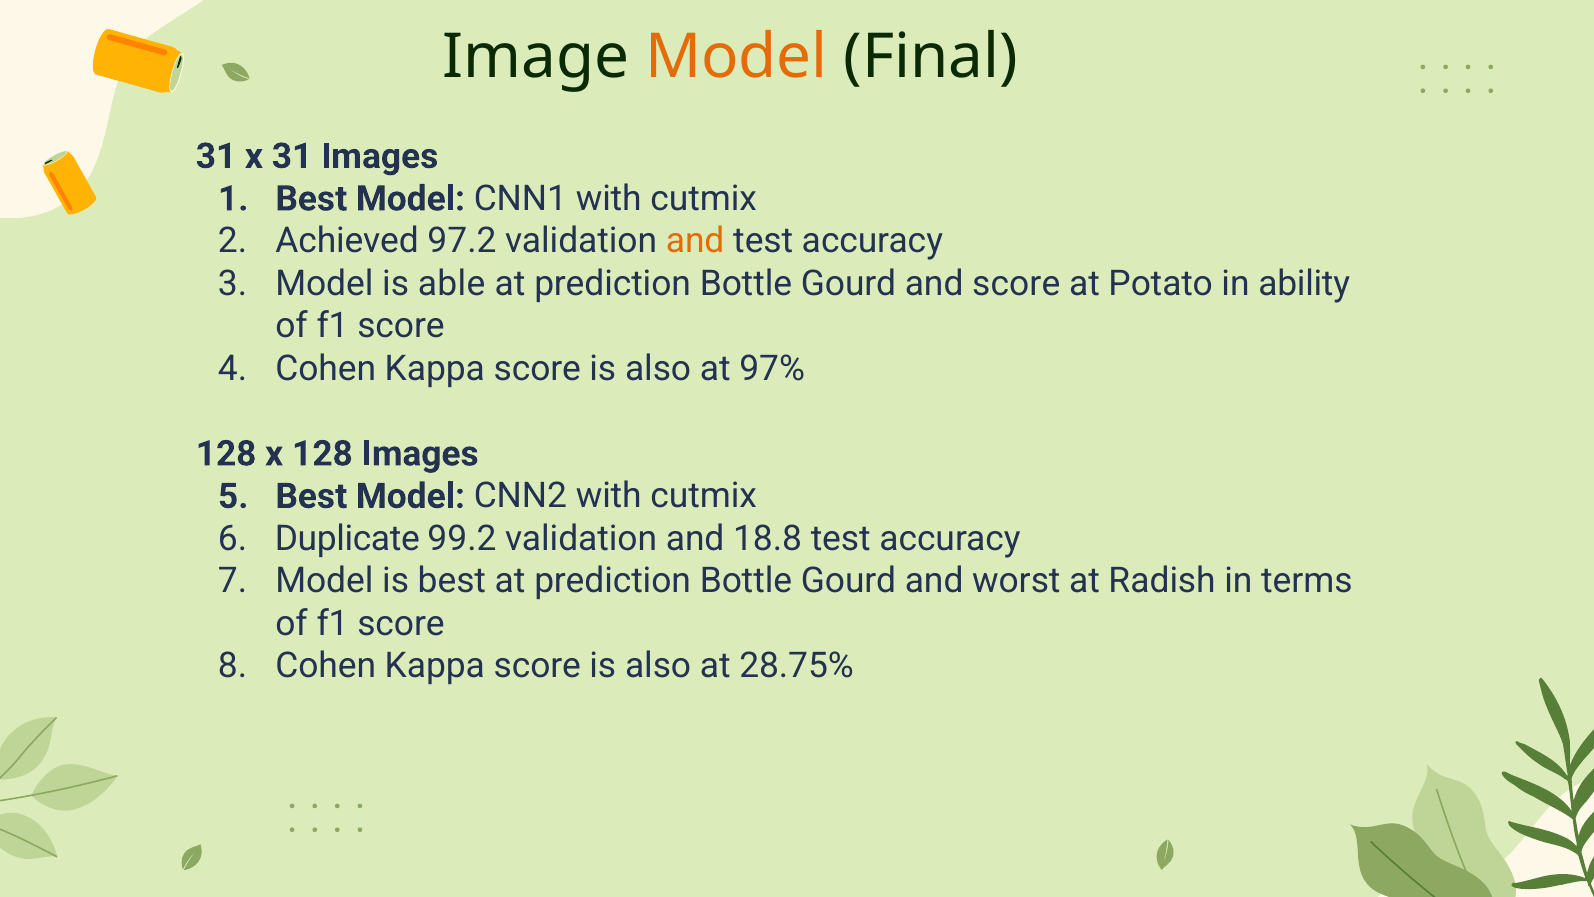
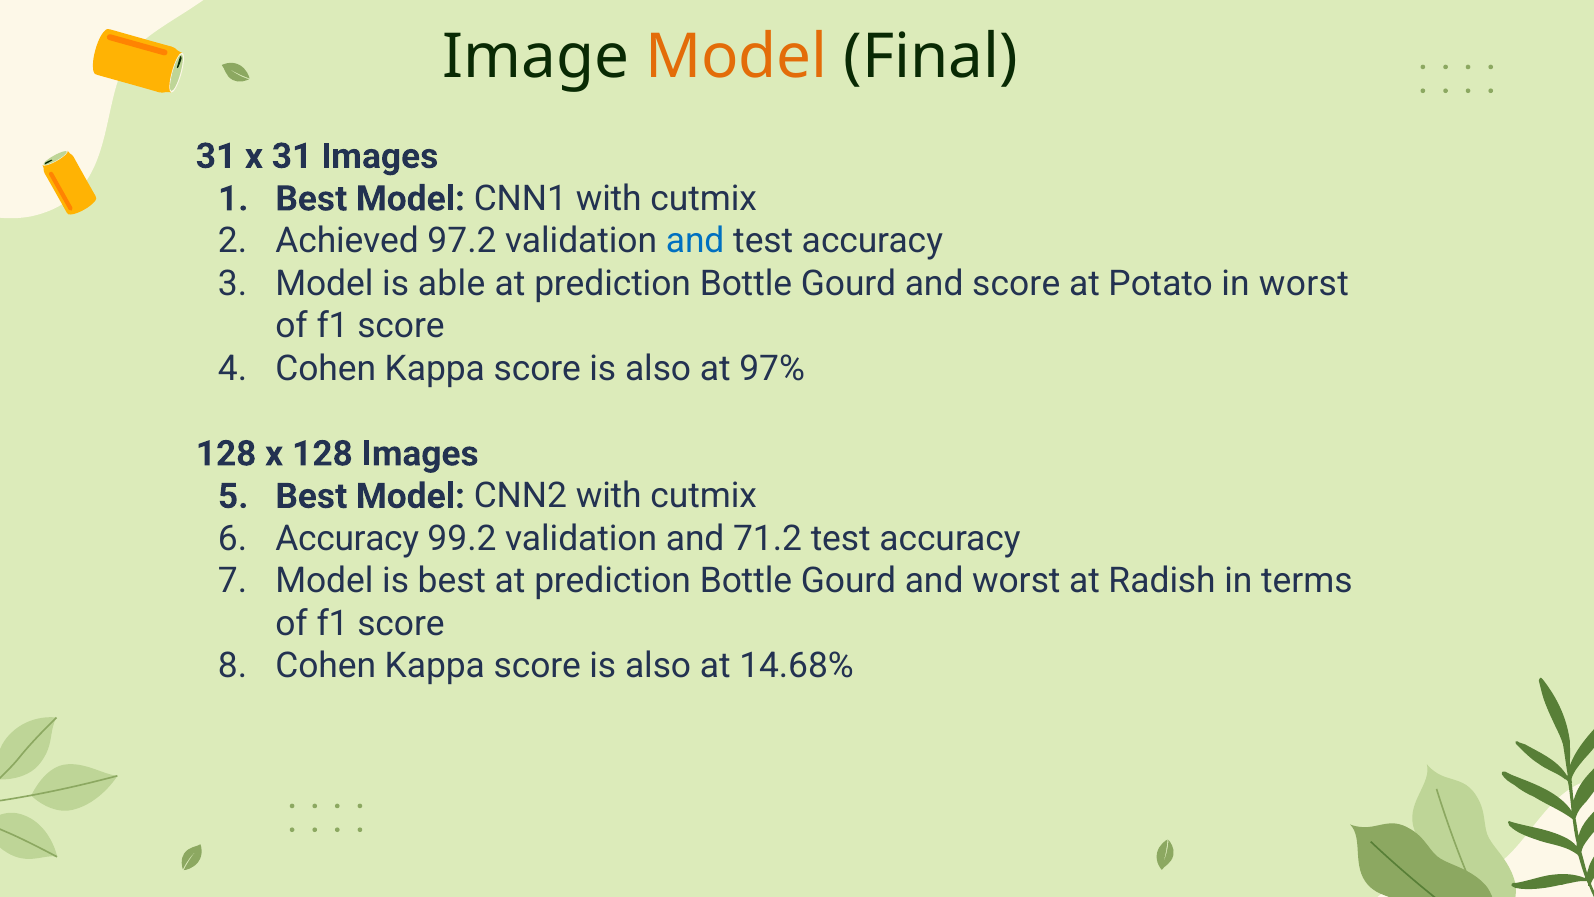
and at (695, 241) colour: orange -> blue
in ability: ability -> worst
Duplicate at (347, 539): Duplicate -> Accuracy
18.8: 18.8 -> 71.2
28.75%: 28.75% -> 14.68%
